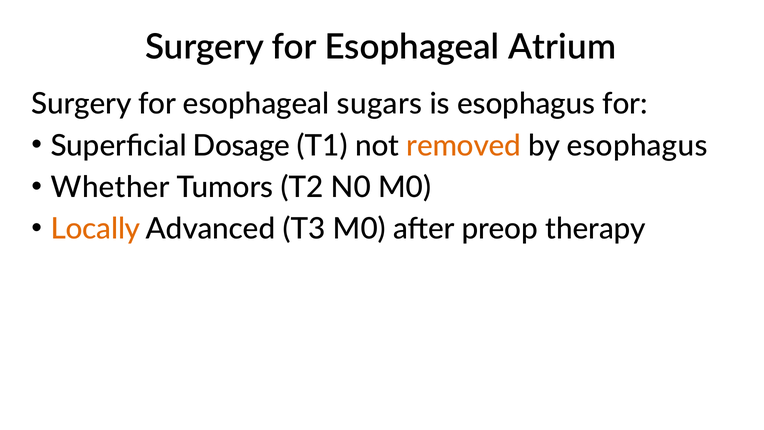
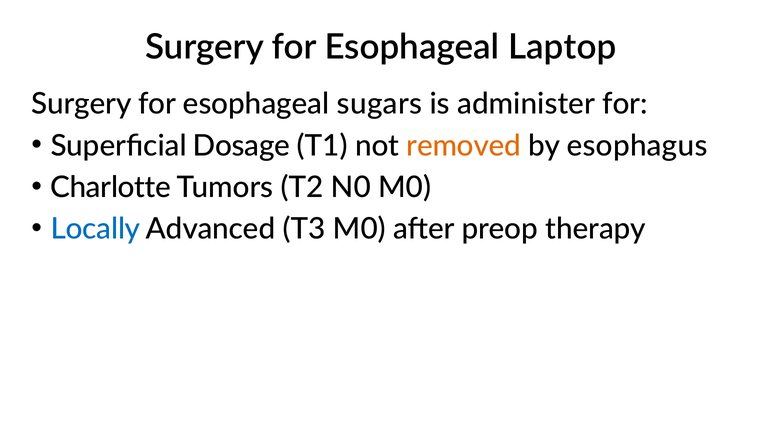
Atrium: Atrium -> Laptop
is esophagus: esophagus -> administer
Whether: Whether -> Charlotte
Locally colour: orange -> blue
